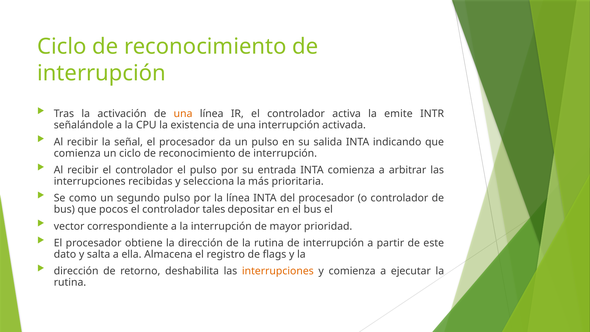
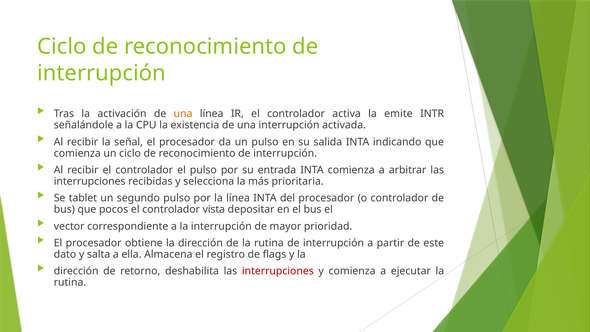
como: como -> tablet
tales: tales -> vista
interrupciones at (278, 271) colour: orange -> red
